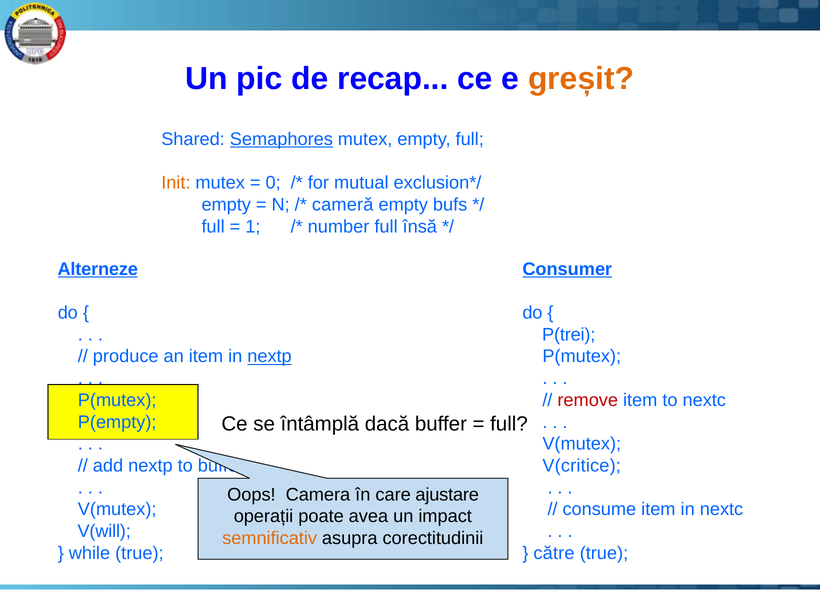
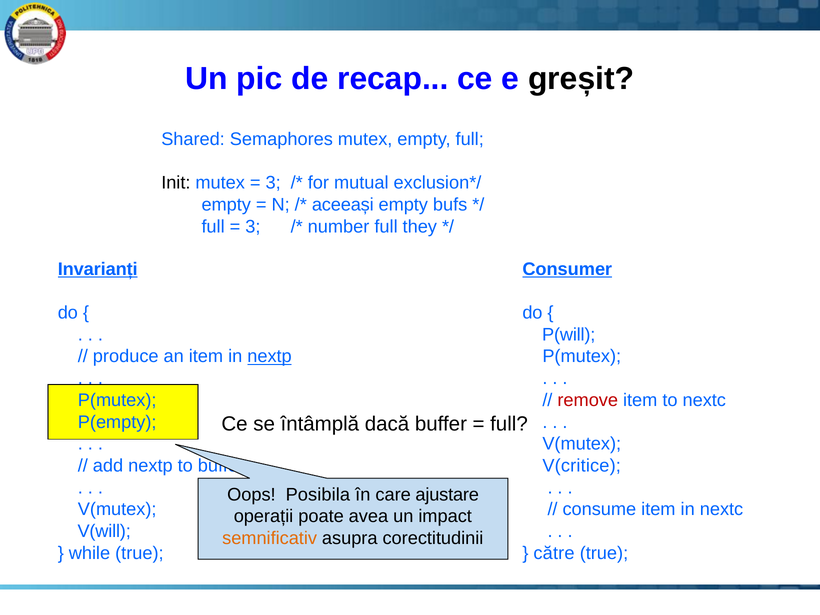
greșit colour: orange -> black
Semaphores underline: present -> none
Init colour: orange -> black
0 at (273, 183): 0 -> 3
cameră: cameră -> aceeași
1 at (253, 227): 1 -> 3
însă: însă -> they
Alterneze: Alterneze -> Invarianți
P(trei: P(trei -> P(will
Camera: Camera -> Posibila
